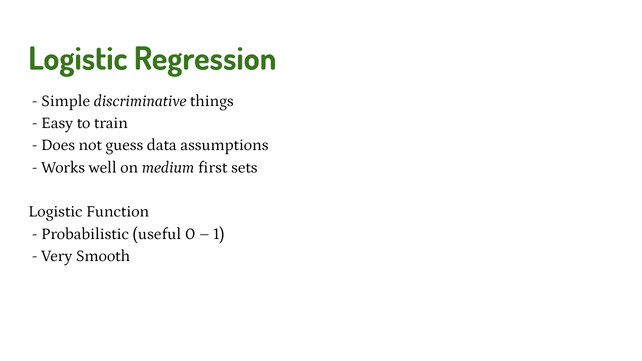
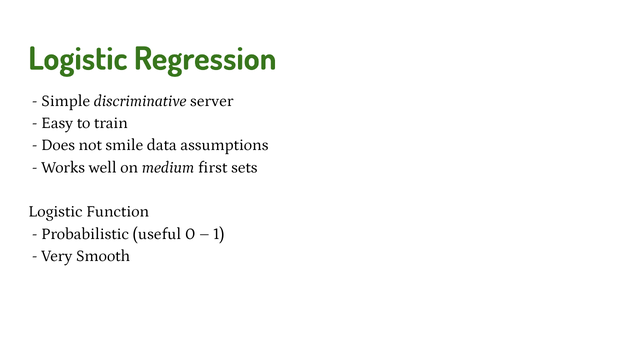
things: things -> server
guess: guess -> smile
